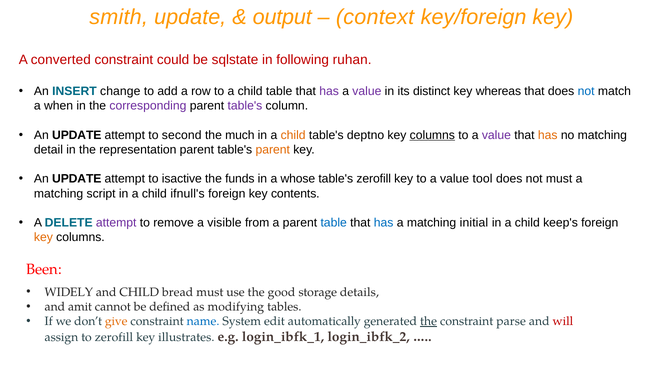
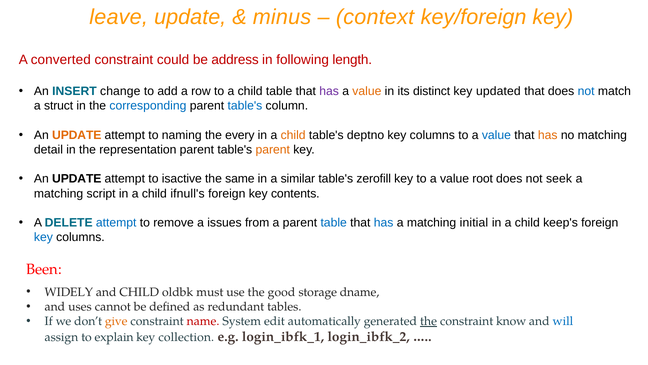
smith: smith -> leave
output: output -> minus
sqlstate: sqlstate -> address
ruhan: ruhan -> length
value at (367, 91) colour: purple -> orange
whereas: whereas -> updated
when: when -> struct
corresponding colour: purple -> blue
table's at (245, 106) colour: purple -> blue
UPDATE at (77, 135) colour: black -> orange
second: second -> naming
much: much -> every
columns at (432, 135) underline: present -> none
value at (496, 135) colour: purple -> blue
funds: funds -> same
whose: whose -> similar
tool: tool -> root
not must: must -> seek
attempt at (116, 222) colour: purple -> blue
visible: visible -> issues
key at (43, 237) colour: orange -> blue
bread: bread -> oldbk
details: details -> dname
amit: amit -> uses
modifying: modifying -> redundant
name colour: blue -> red
parse: parse -> know
will colour: red -> blue
to zerofill: zerofill -> explain
illustrates: illustrates -> collection
